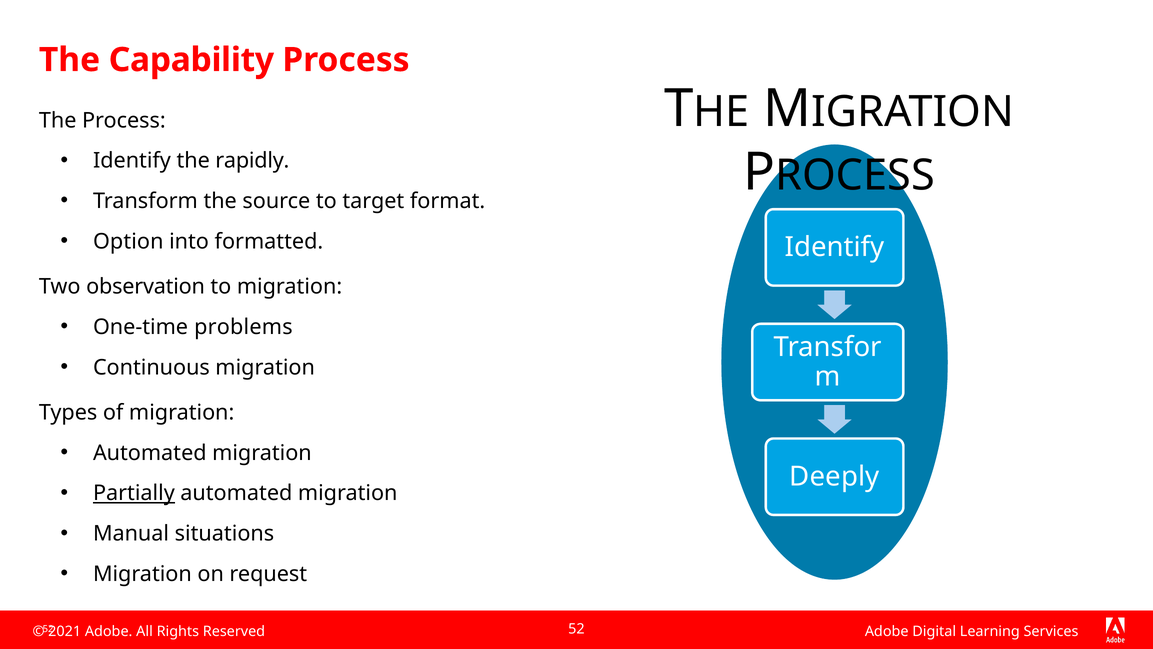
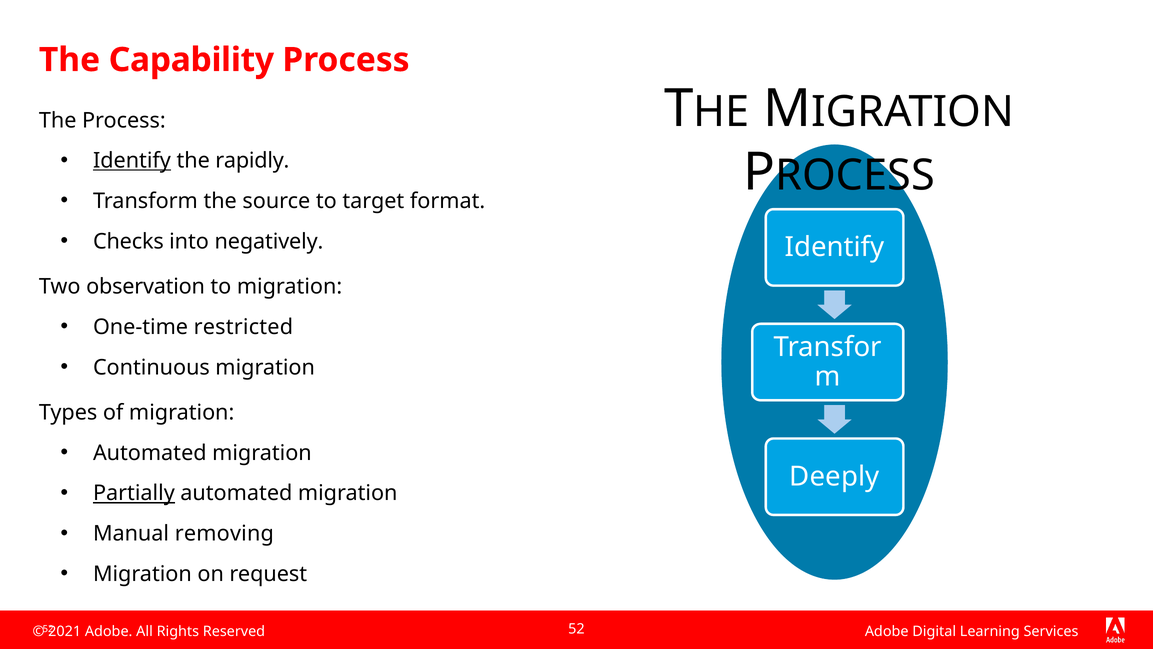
Identify at (132, 161) underline: none -> present
Option: Option -> Checks
formatted: formatted -> negatively
problems: problems -> restricted
situations: situations -> removing
